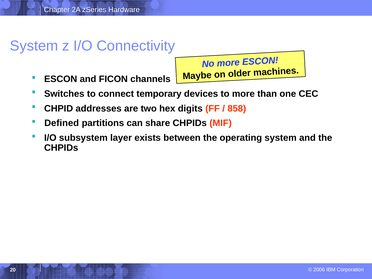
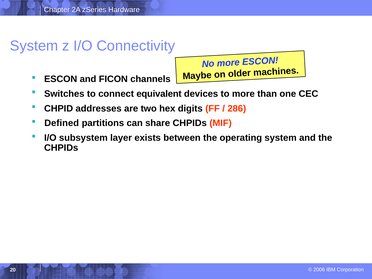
temporary: temporary -> equivalent
858: 858 -> 286
